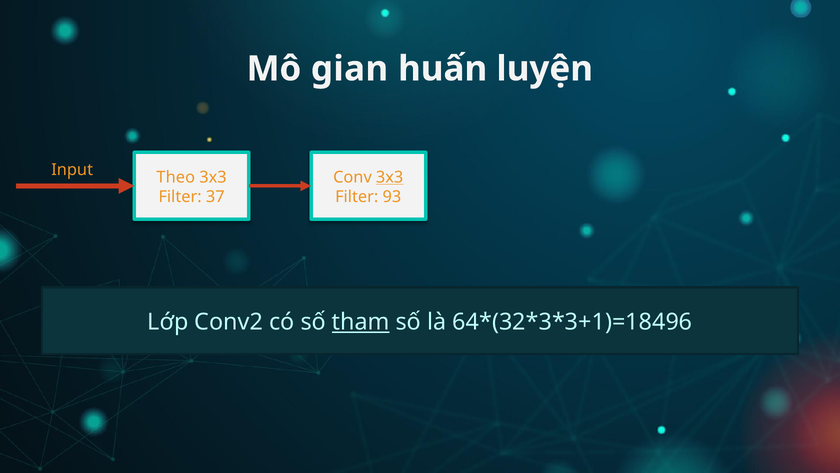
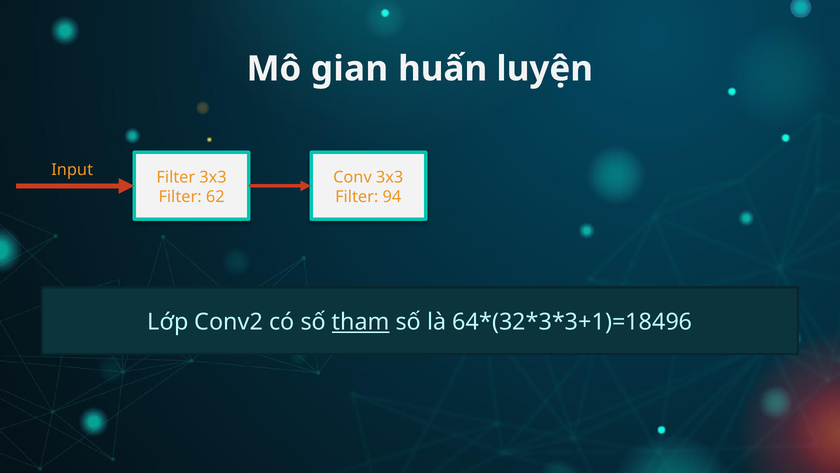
Theo at (176, 177): Theo -> Filter
3x3 at (390, 177) underline: present -> none
37: 37 -> 62
93: 93 -> 94
